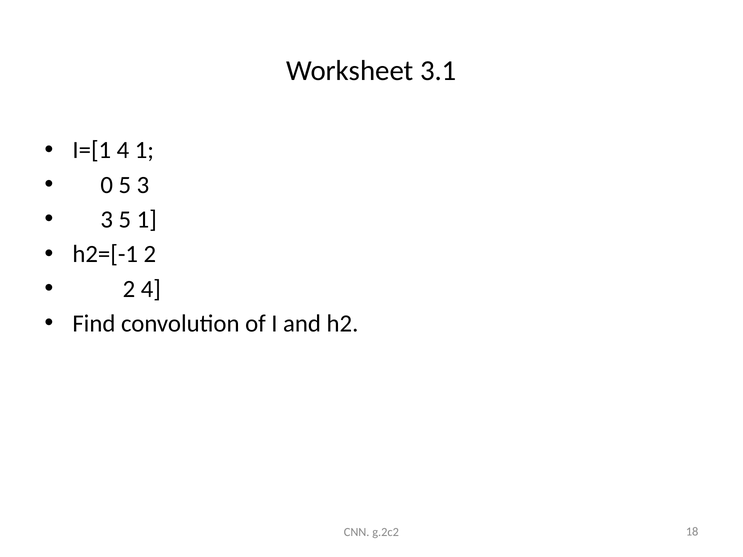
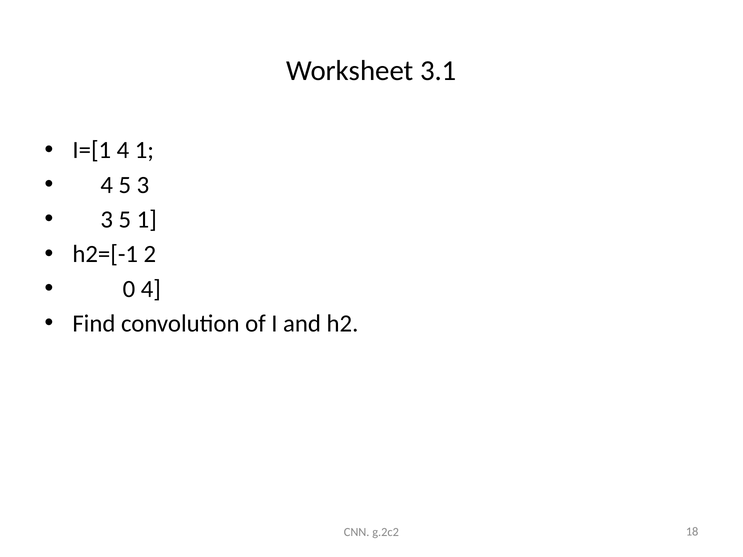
0 at (107, 185): 0 -> 4
2 at (129, 289): 2 -> 0
